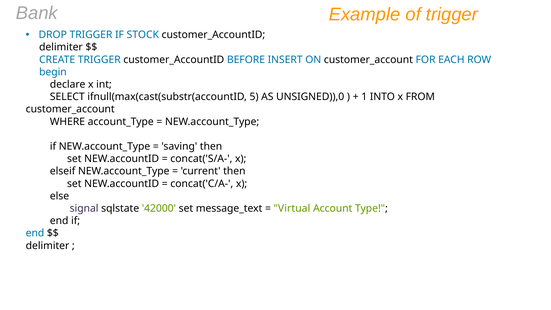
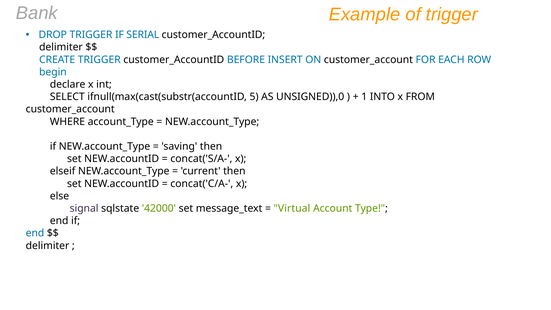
STOCK: STOCK -> SERIAL
